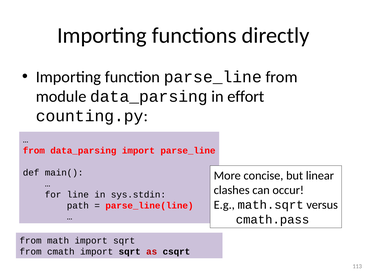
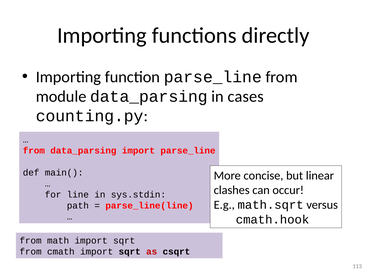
effort: effort -> cases
cmath.pass: cmath.pass -> cmath.hook
